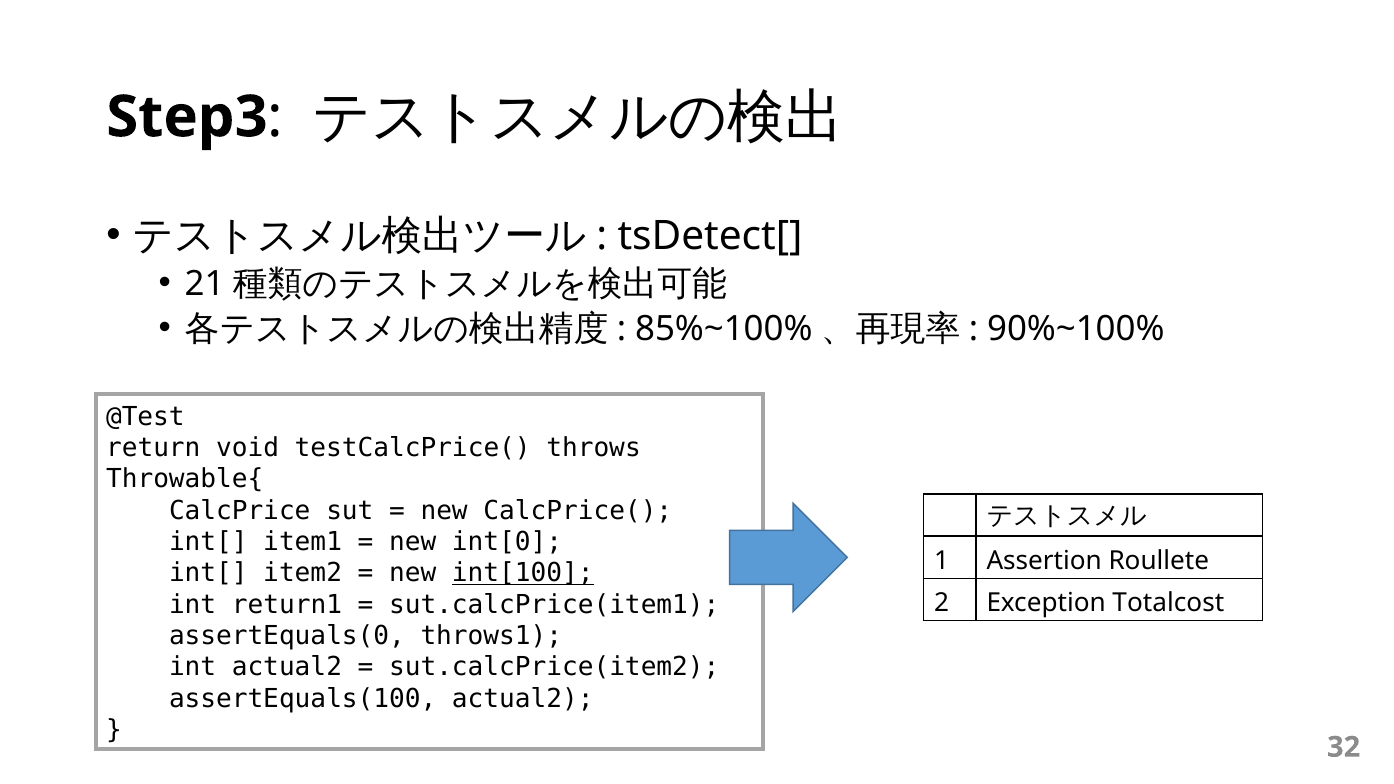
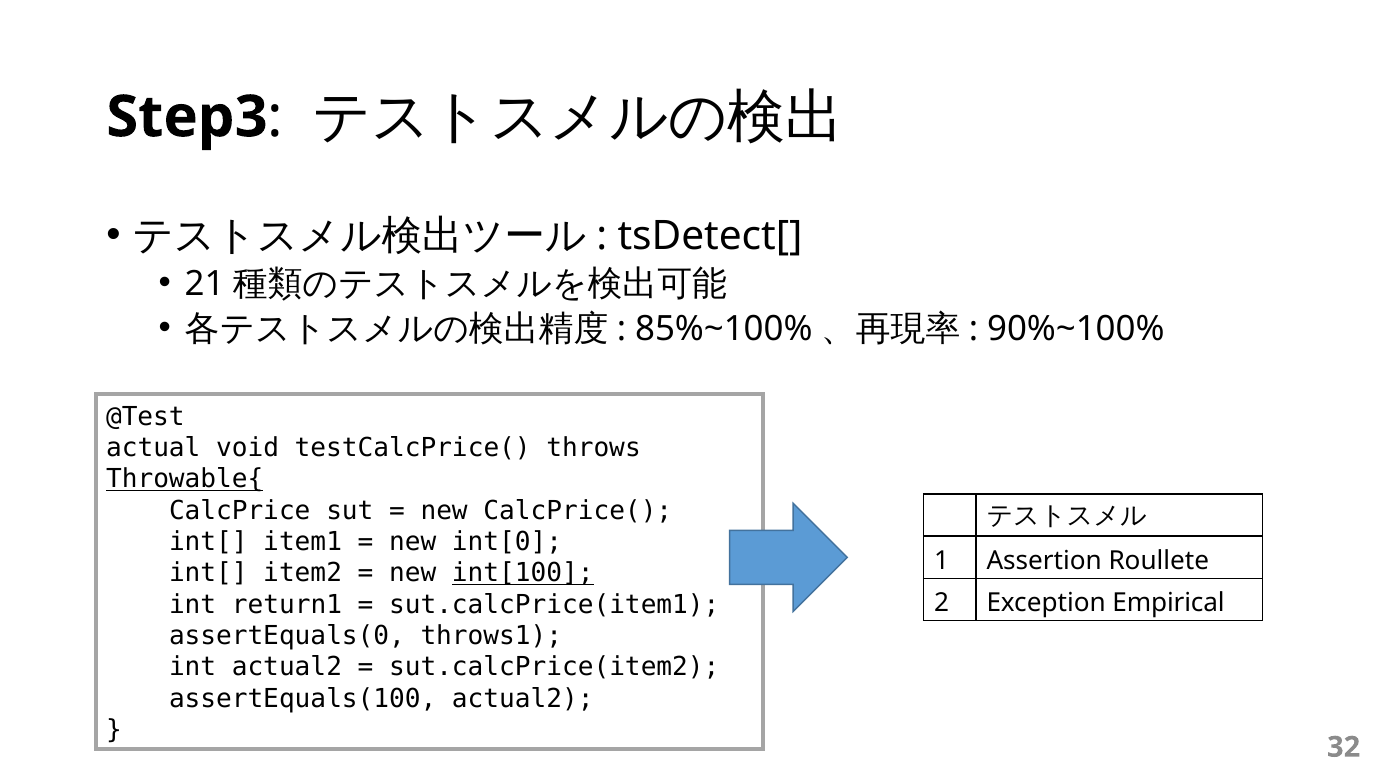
return: return -> actual
Throwable{ underline: none -> present
Totalcost: Totalcost -> Empirical
